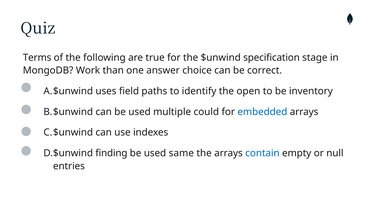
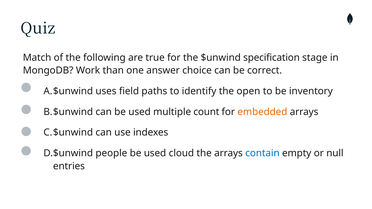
Terms: Terms -> Match
could: could -> count
embedded colour: blue -> orange
finding: finding -> people
same: same -> cloud
